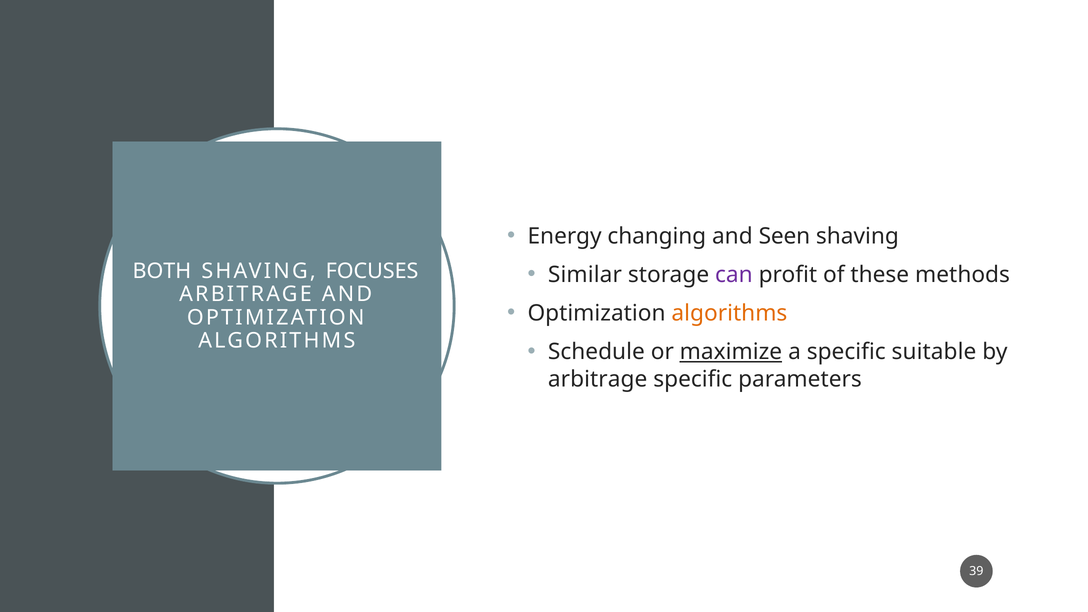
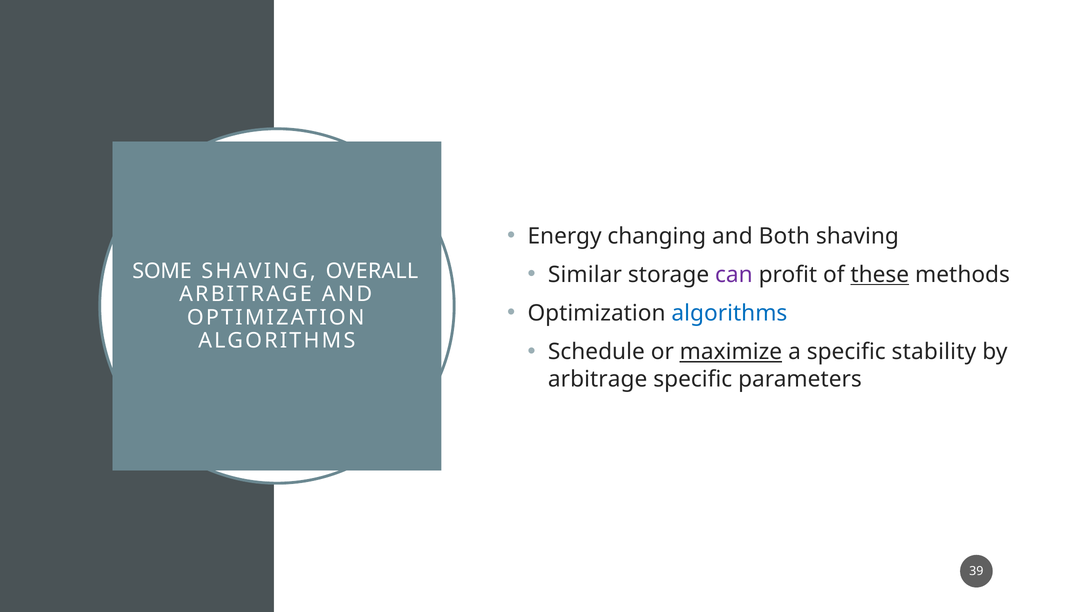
Seen: Seen -> Both
these underline: none -> present
BOTH: BOTH -> SOME
FOCUSES: FOCUSES -> OVERALL
algorithms at (729, 313) colour: orange -> blue
suitable: suitable -> stability
